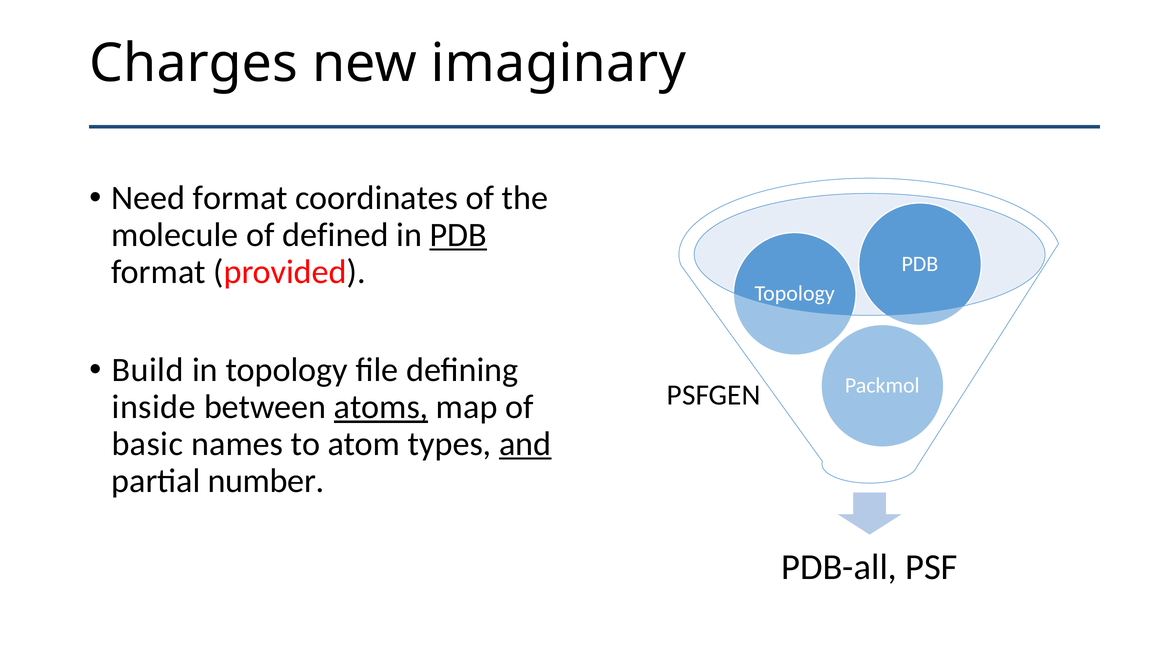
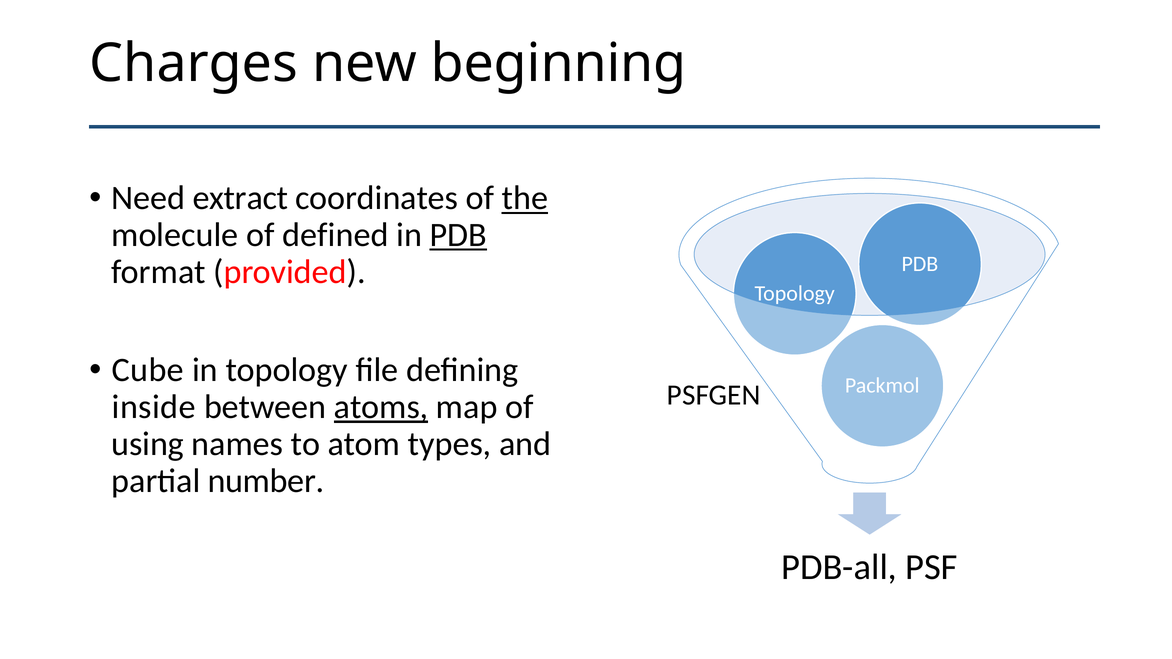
imaginary: imaginary -> beginning
Need format: format -> extract
the underline: none -> present
Build: Build -> Cube
basic: basic -> using
and underline: present -> none
